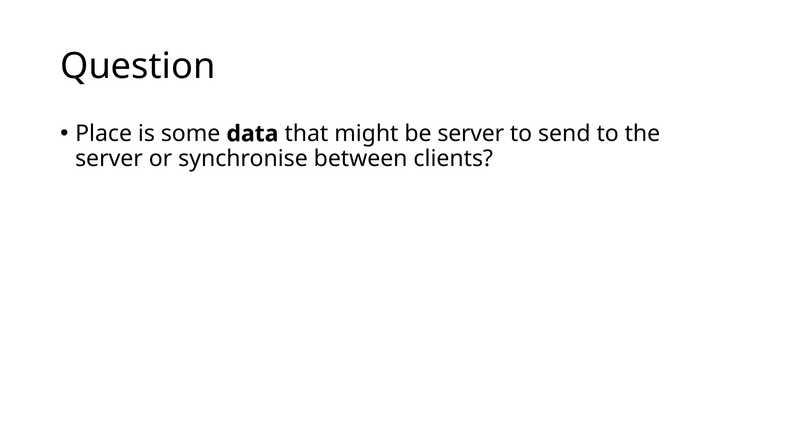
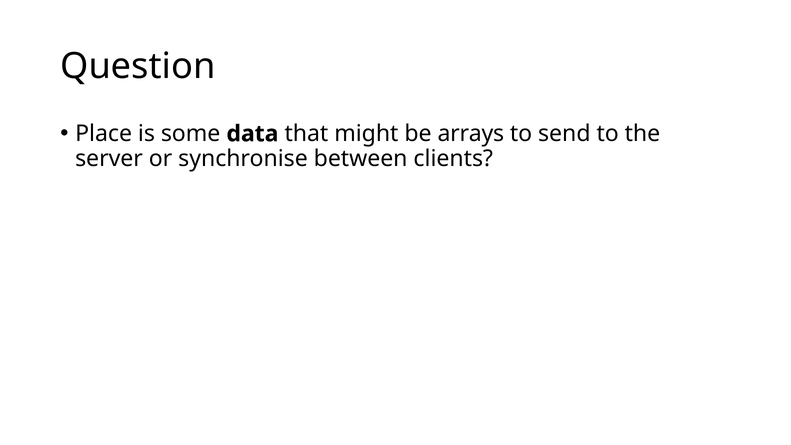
be server: server -> arrays
